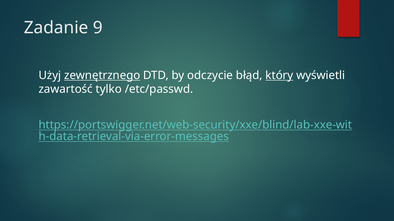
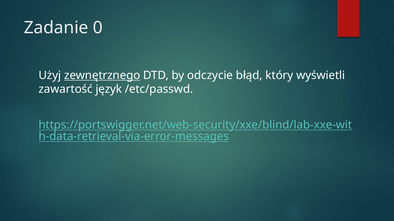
9: 9 -> 0
który underline: present -> none
tylko: tylko -> język
